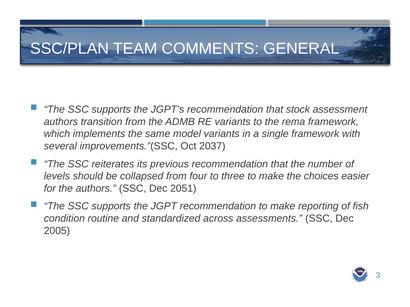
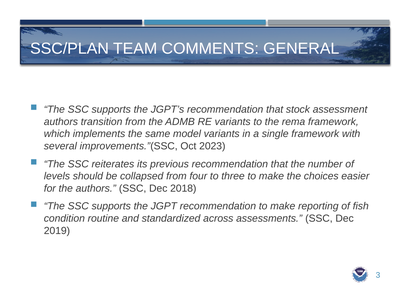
2037: 2037 -> 2023
2051: 2051 -> 2018
2005: 2005 -> 2019
